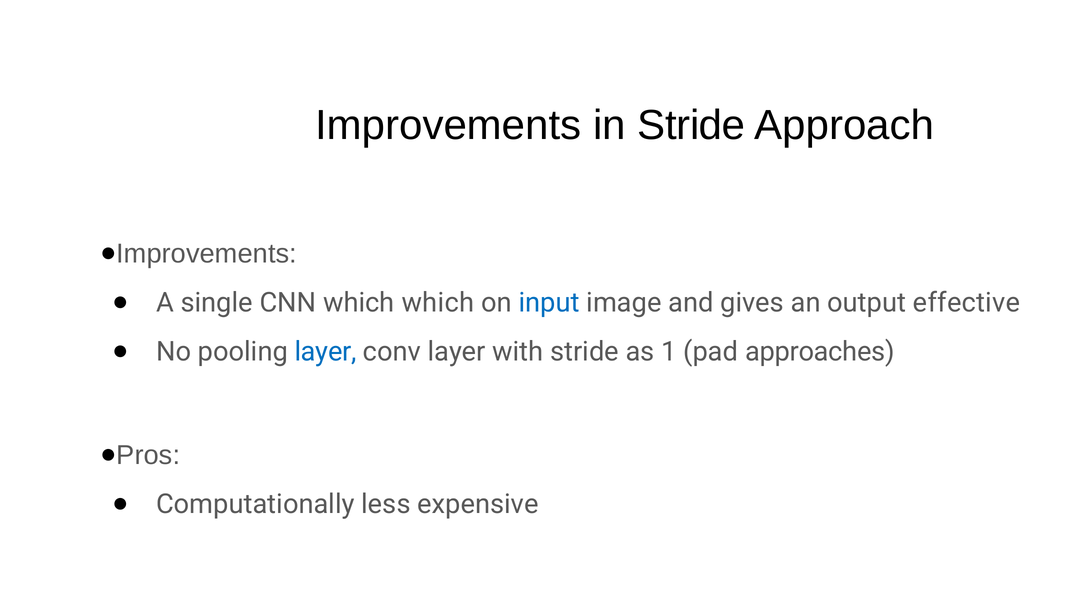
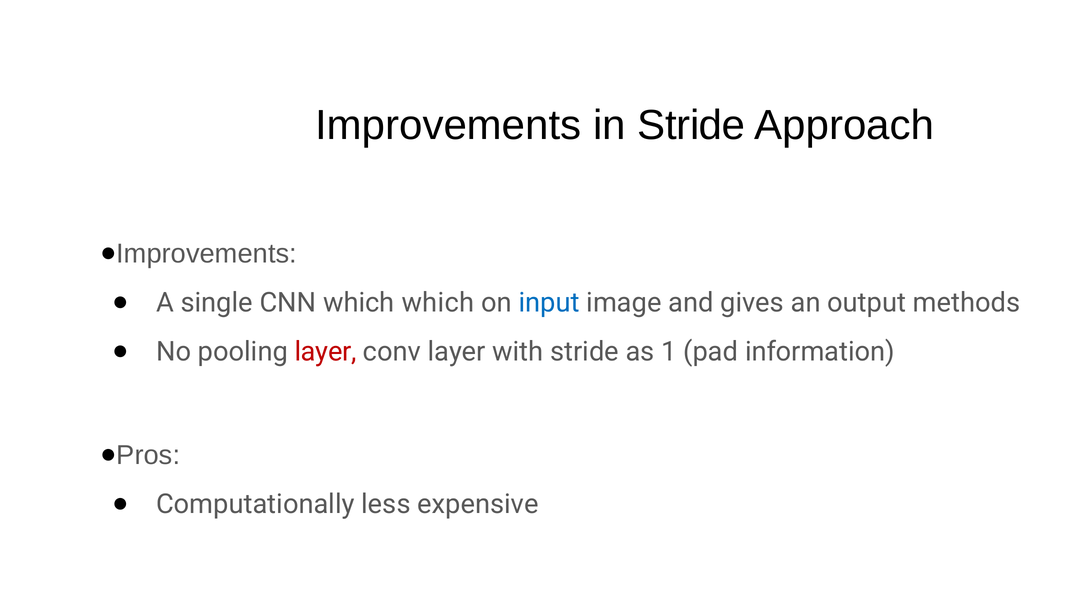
effective: effective -> methods
layer at (326, 352) colour: blue -> red
approaches: approaches -> information
